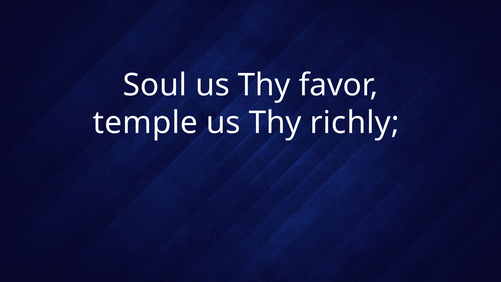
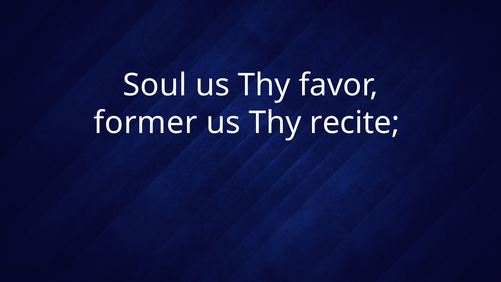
temple: temple -> former
richly: richly -> recite
